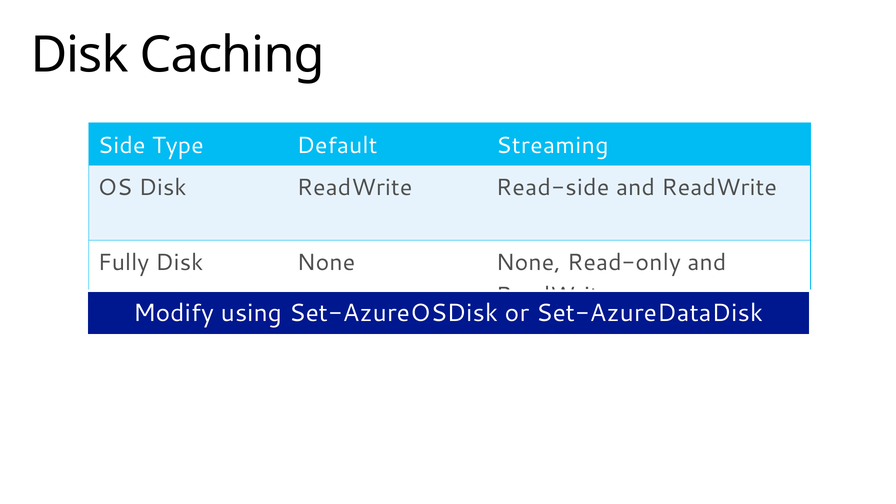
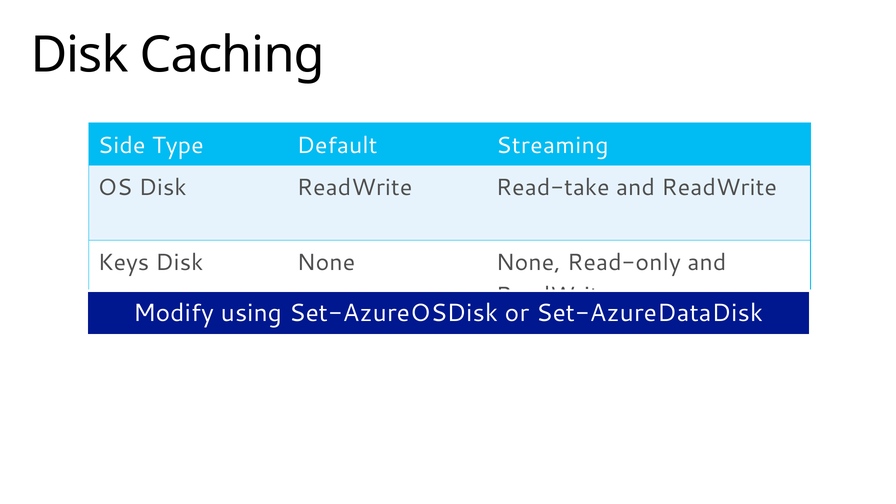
Read-side: Read-side -> Read-take
Fully: Fully -> Keys
